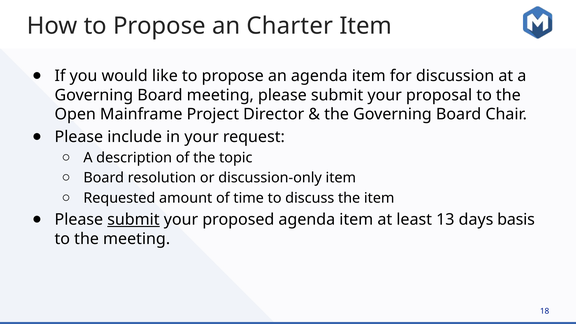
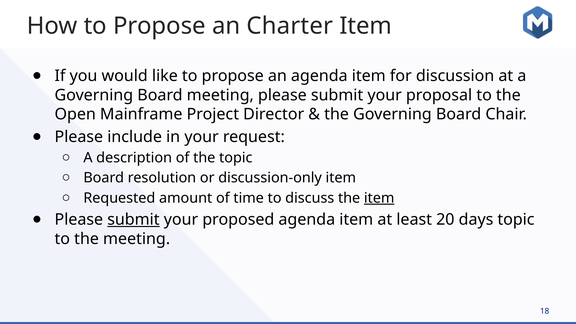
item at (379, 198) underline: none -> present
13: 13 -> 20
days basis: basis -> topic
